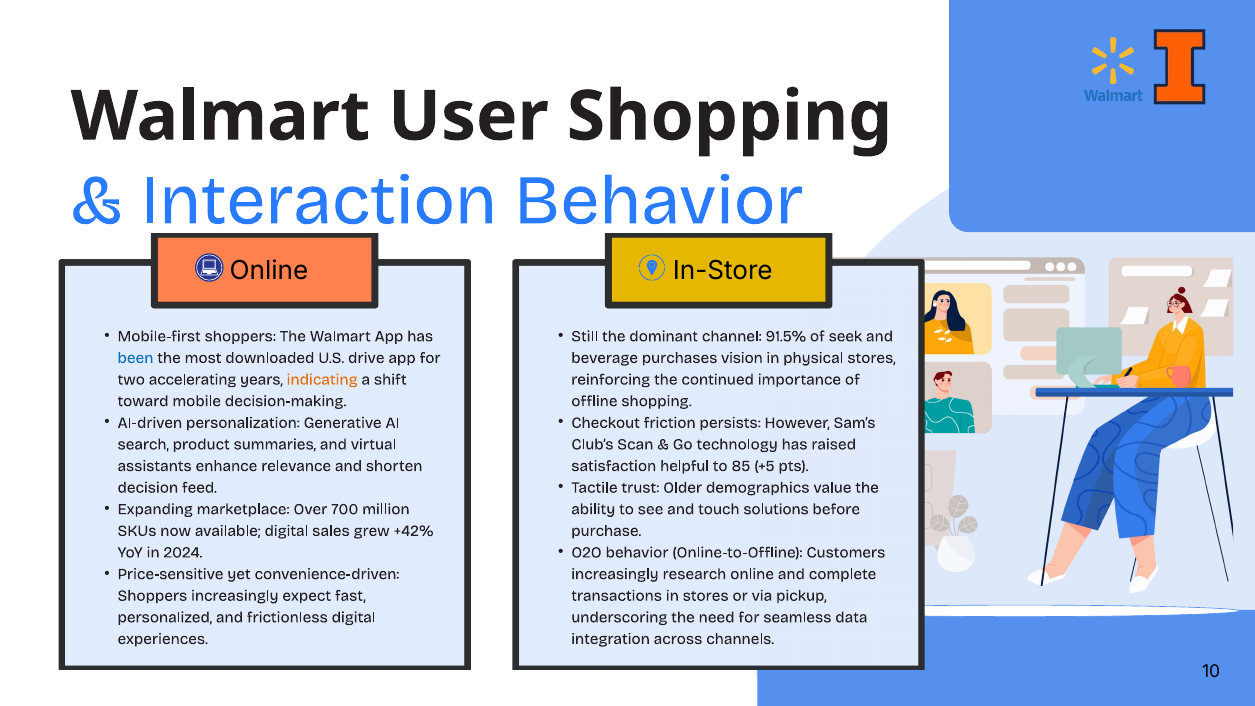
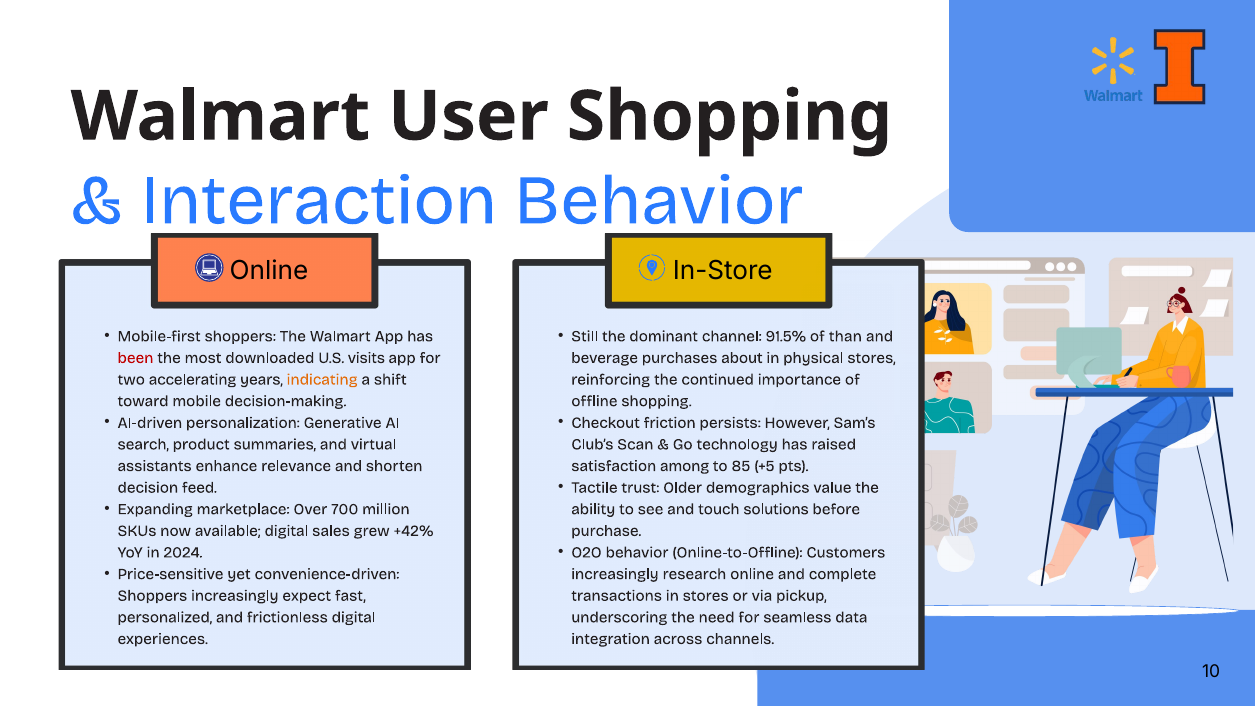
seek: seek -> than
been colour: blue -> red
drive: drive -> visits
vision: vision -> about
helpful: helpful -> among
